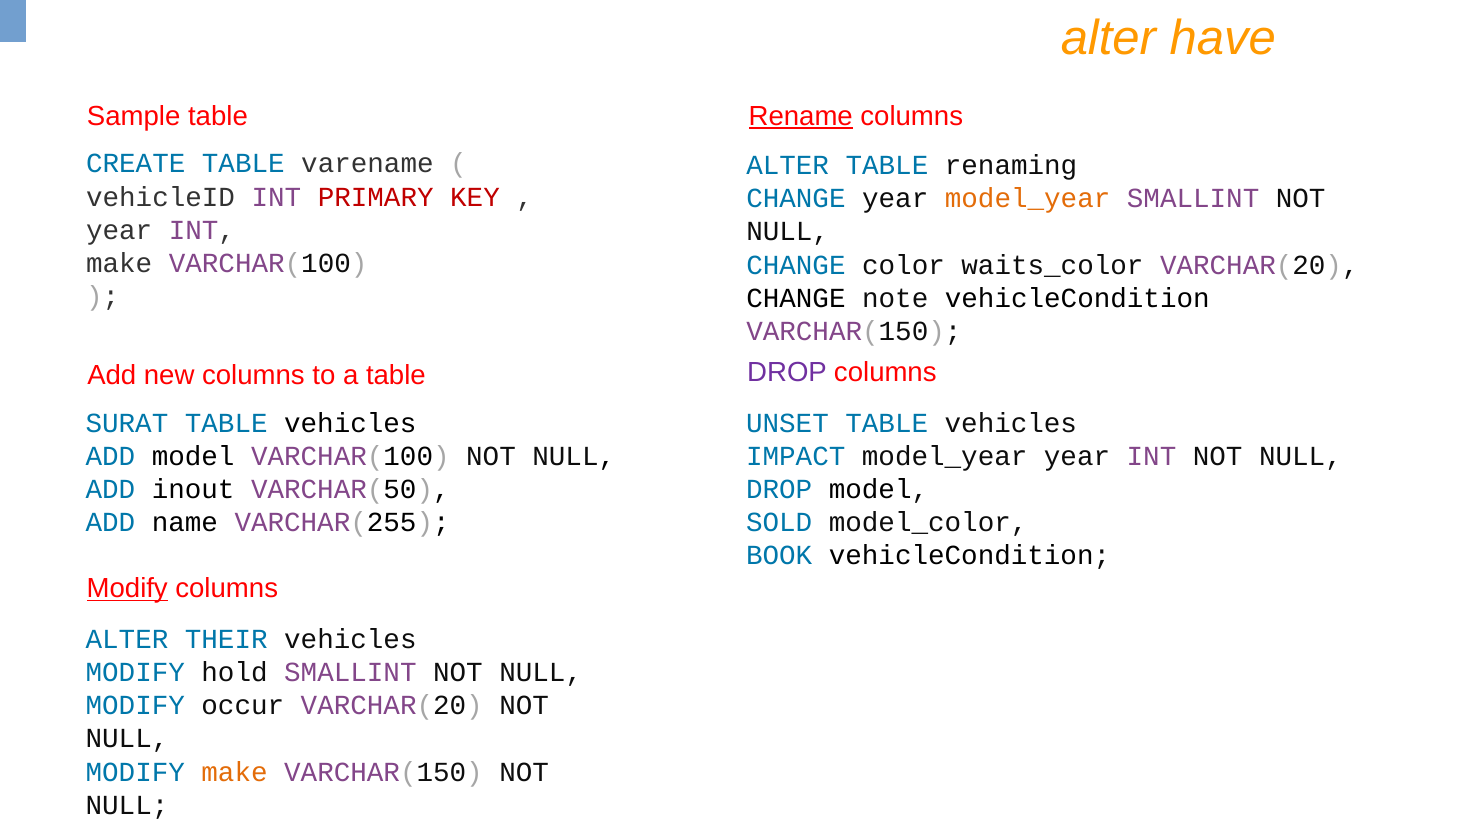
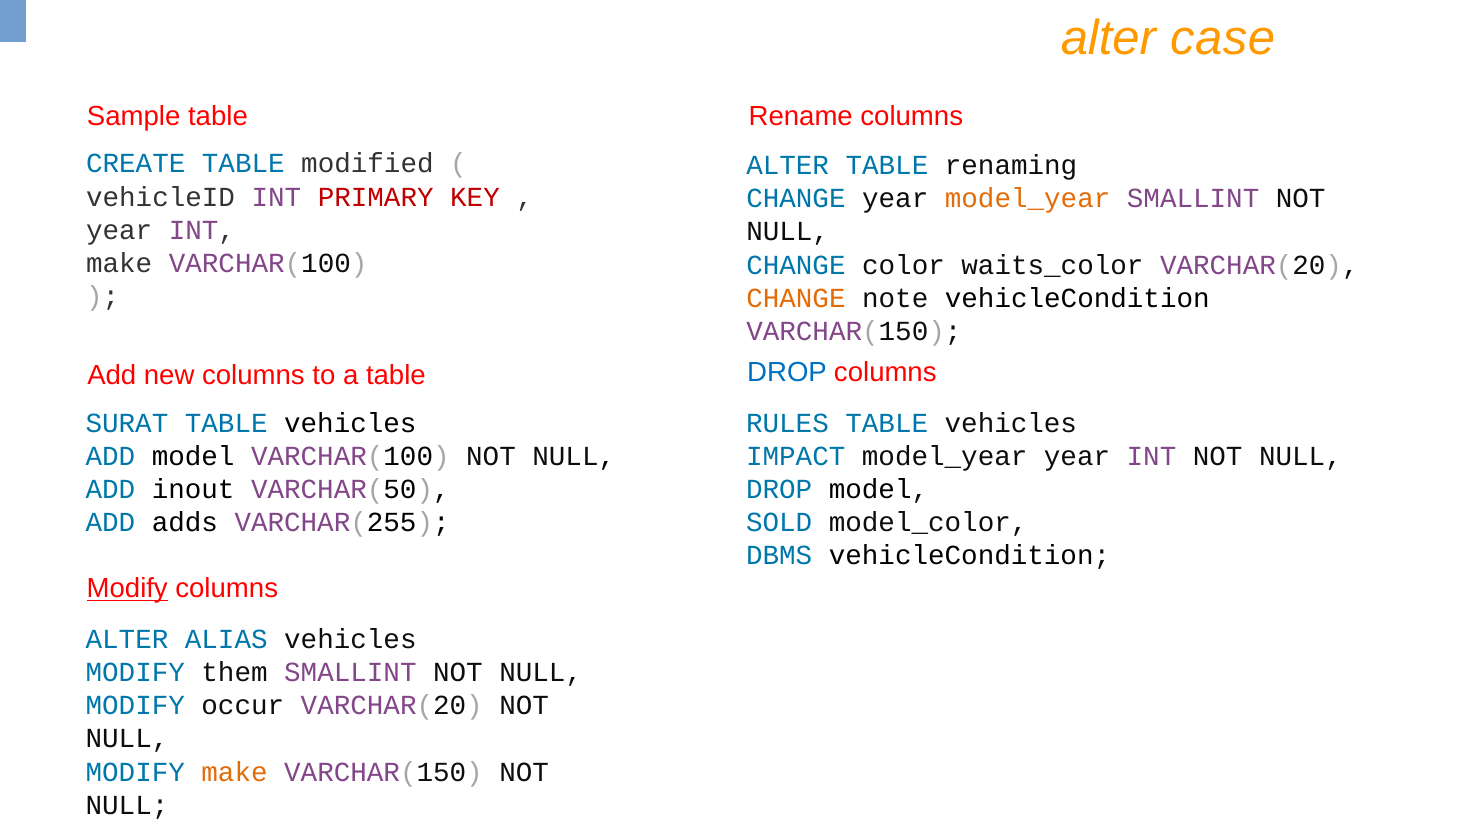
have: have -> case
Rename underline: present -> none
varename: varename -> modified
CHANGE at (796, 298) colour: black -> orange
DROP at (787, 372) colour: purple -> blue
UNSET: UNSET -> RULES
name: name -> adds
BOOK: BOOK -> DBMS
THEIR: THEIR -> ALIAS
hold: hold -> them
